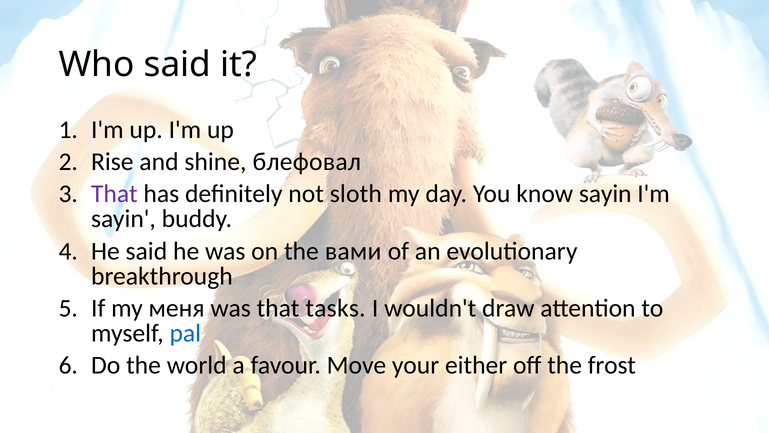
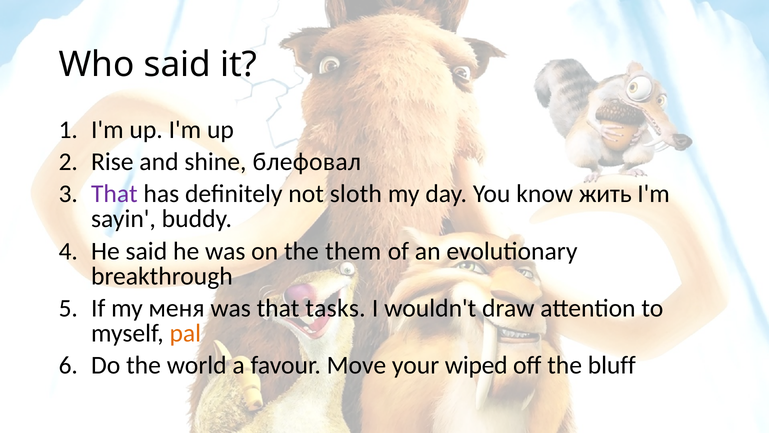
know sayin: sayin -> жить
вами: вами -> them
pal colour: blue -> orange
either: either -> wiped
frost: frost -> bluff
